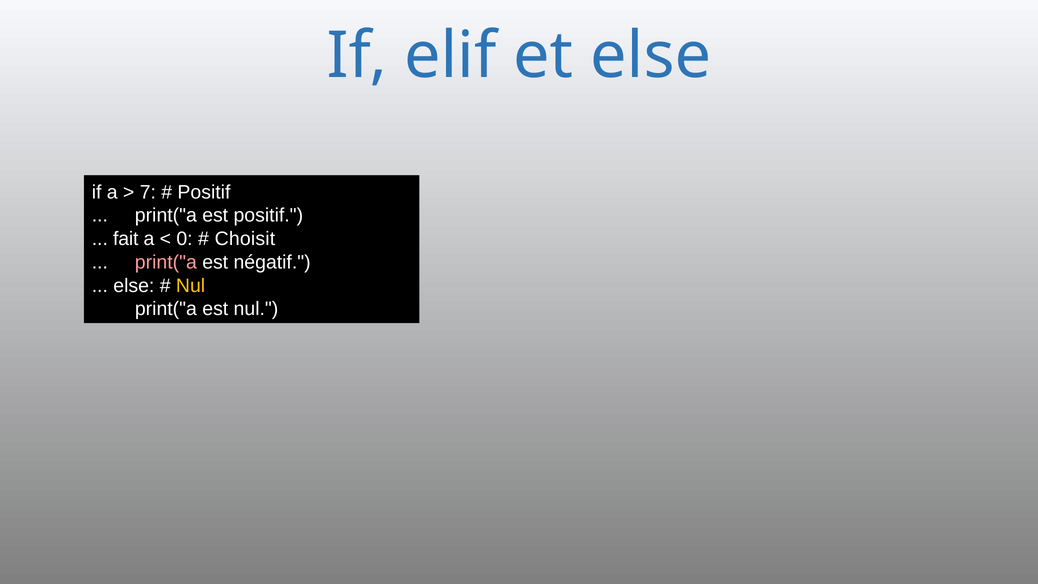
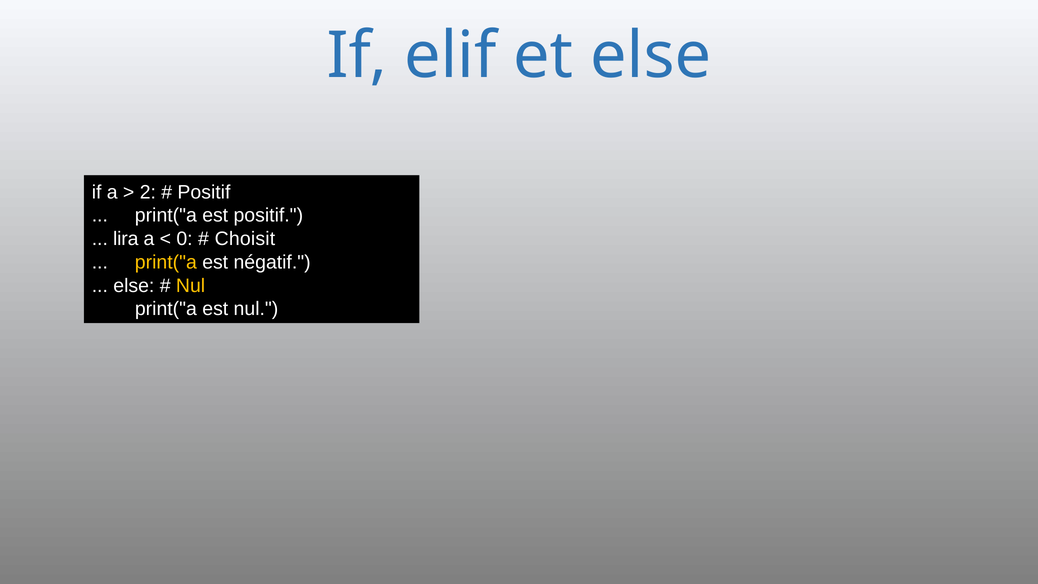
7: 7 -> 2
fait: fait -> lira
print("a at (166, 262) colour: pink -> yellow
